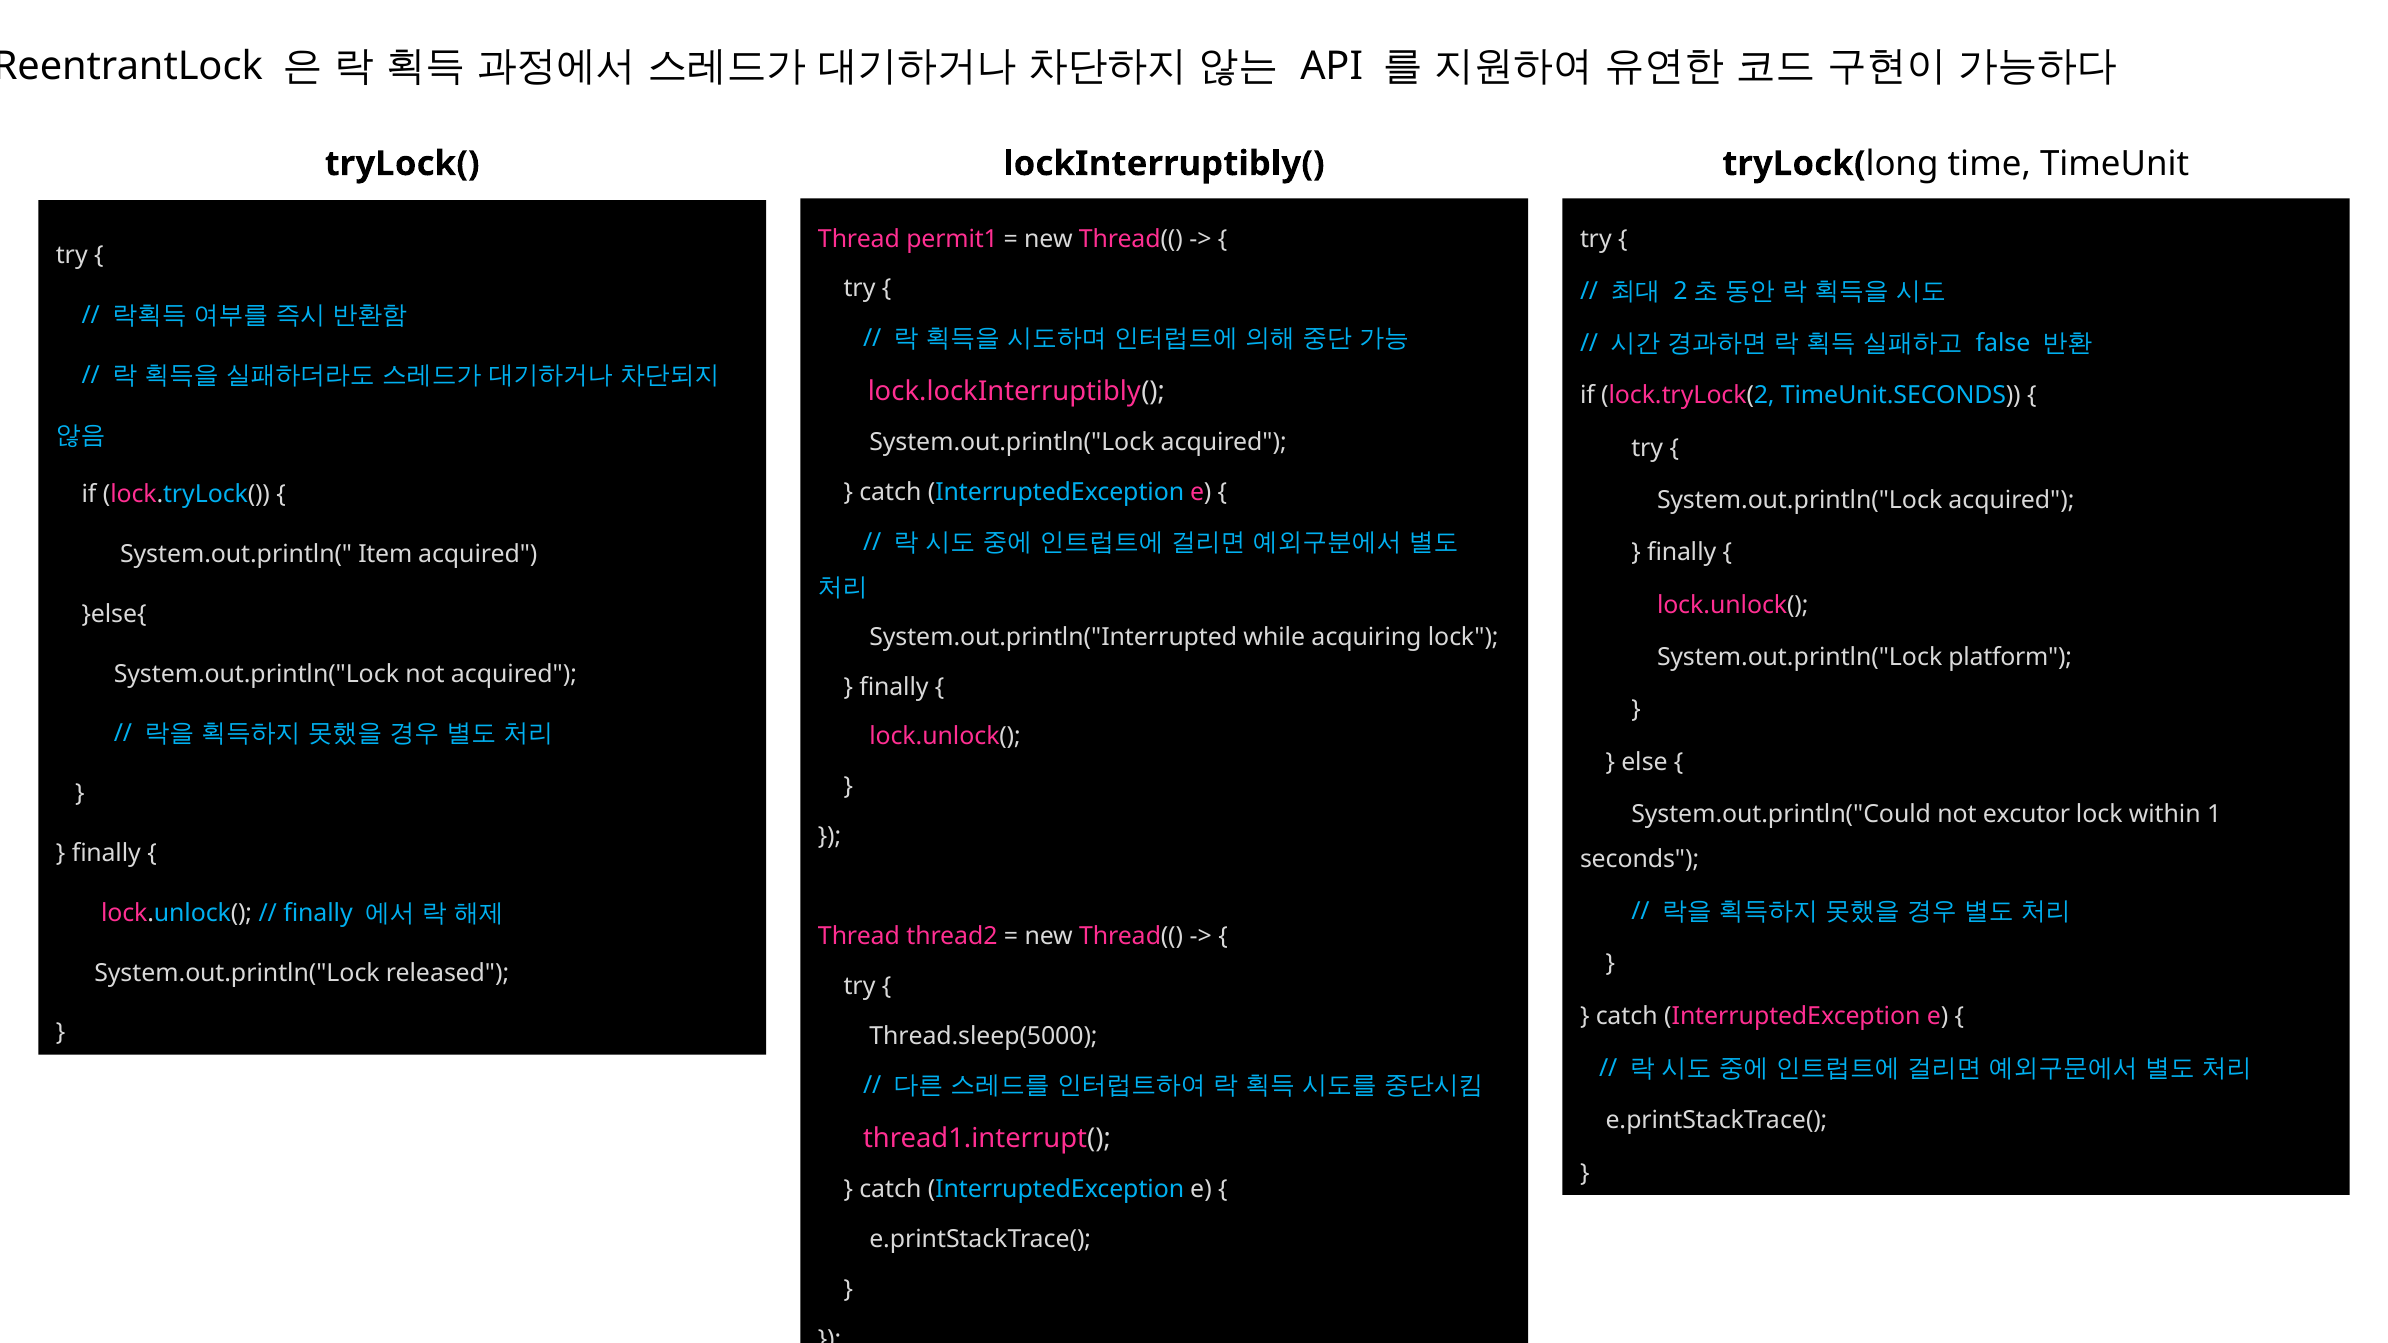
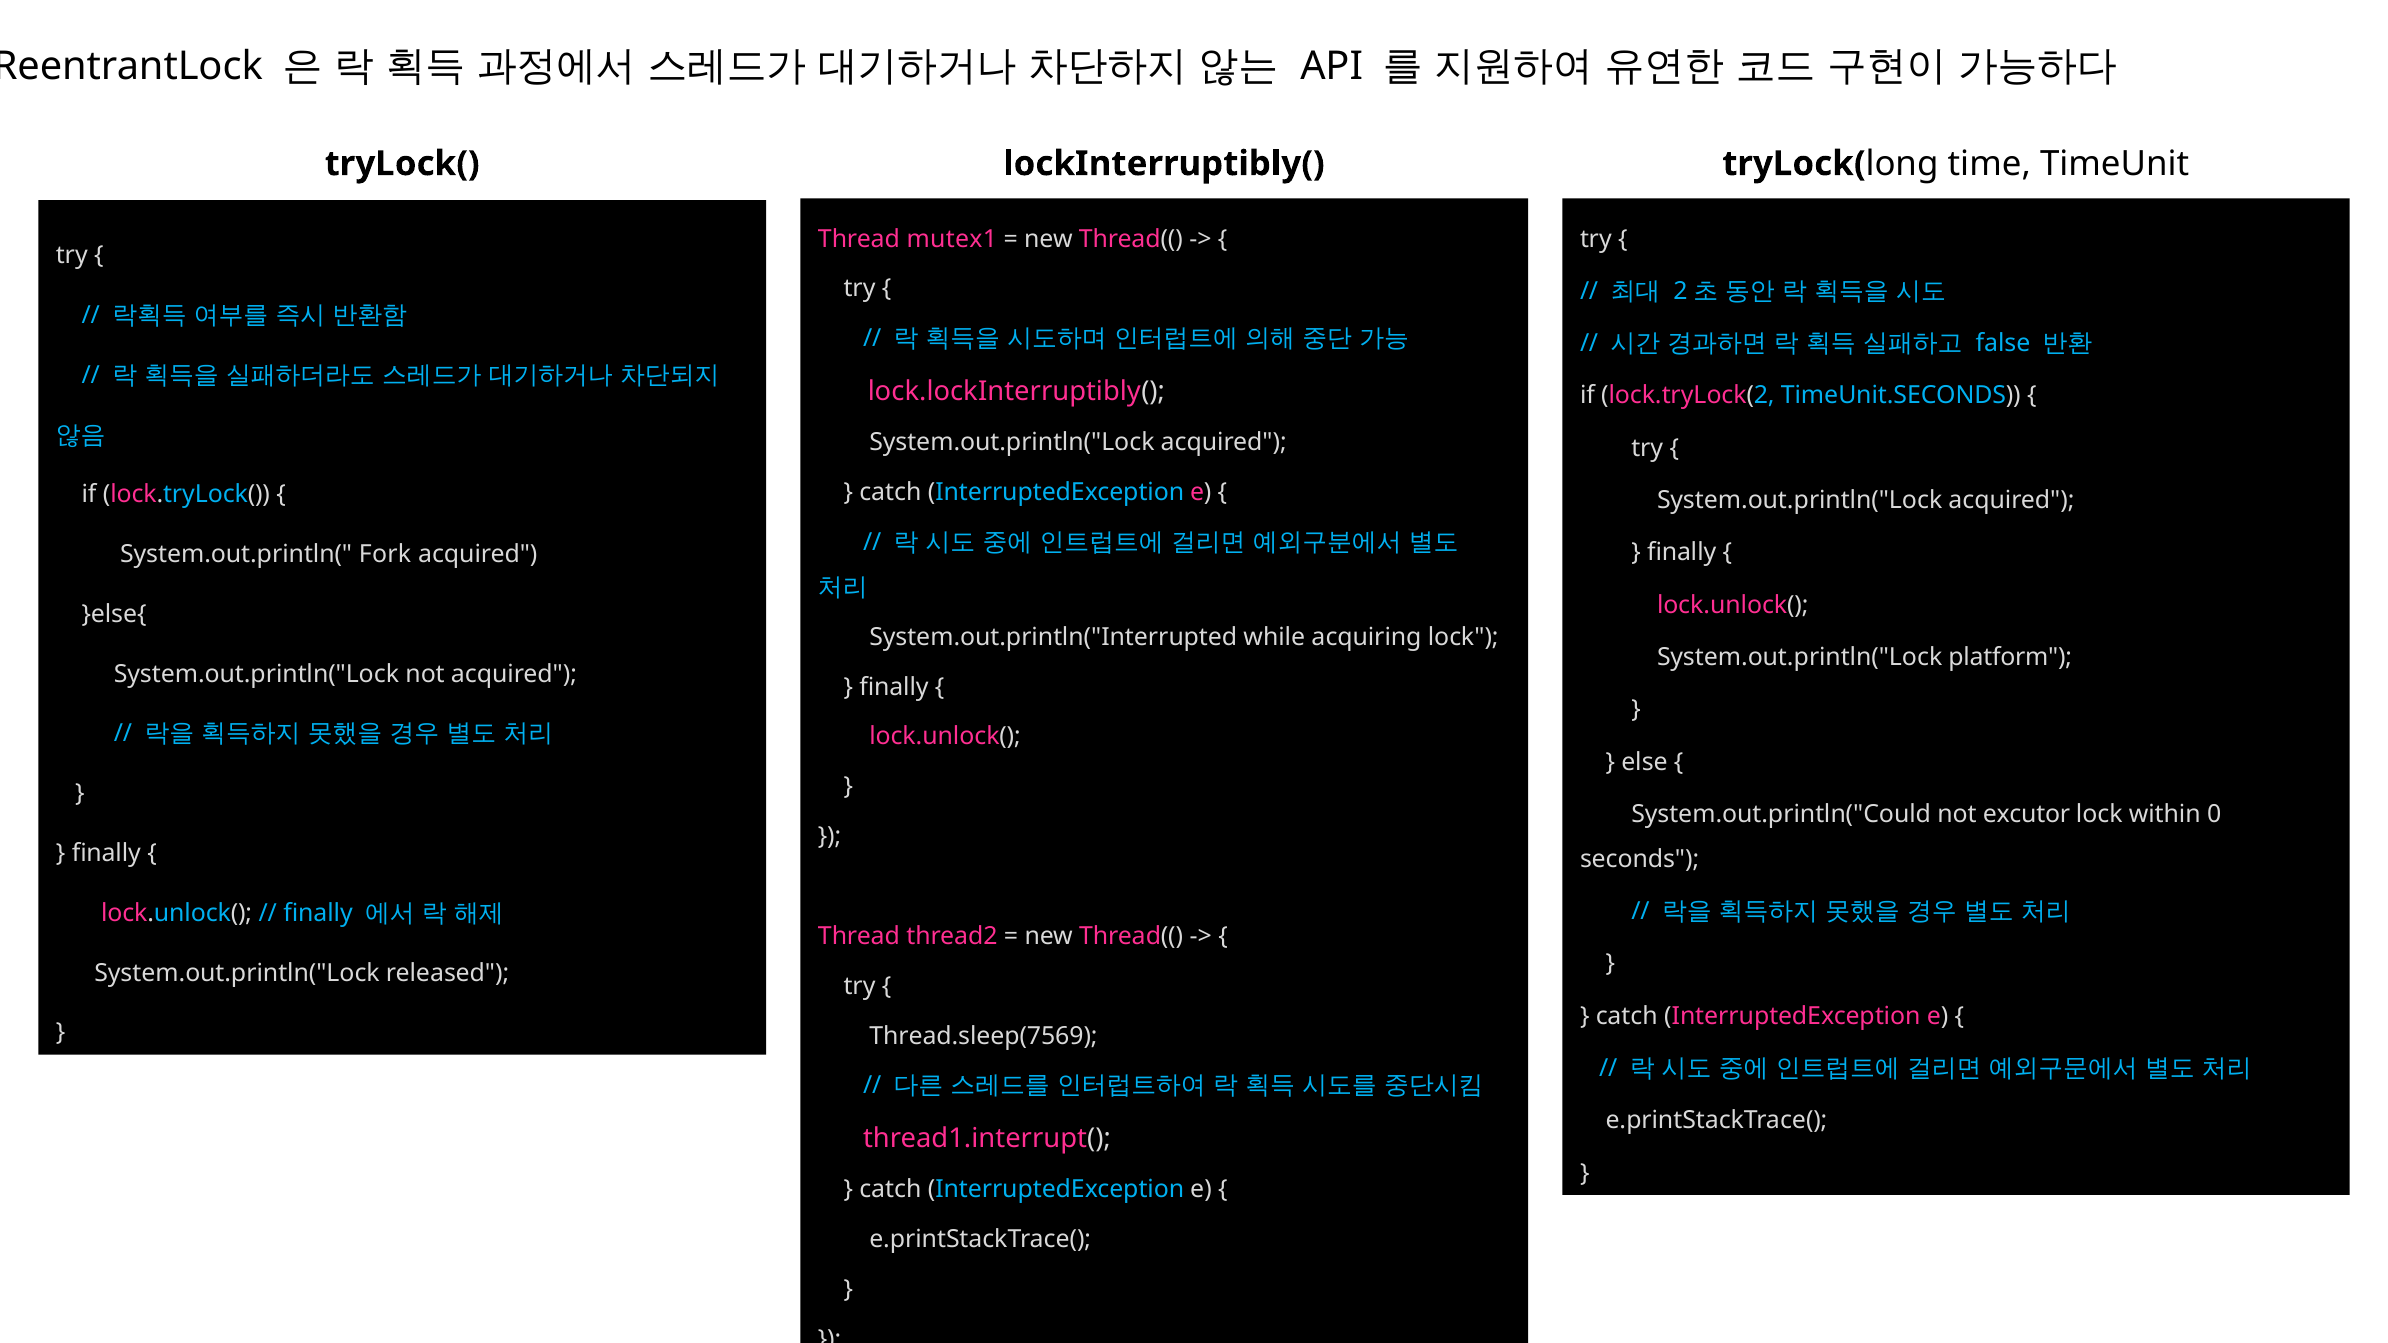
permit1: permit1 -> mutex1
Item: Item -> Fork
1: 1 -> 0
Thread.sleep(5000: Thread.sleep(5000 -> Thread.sleep(7569
